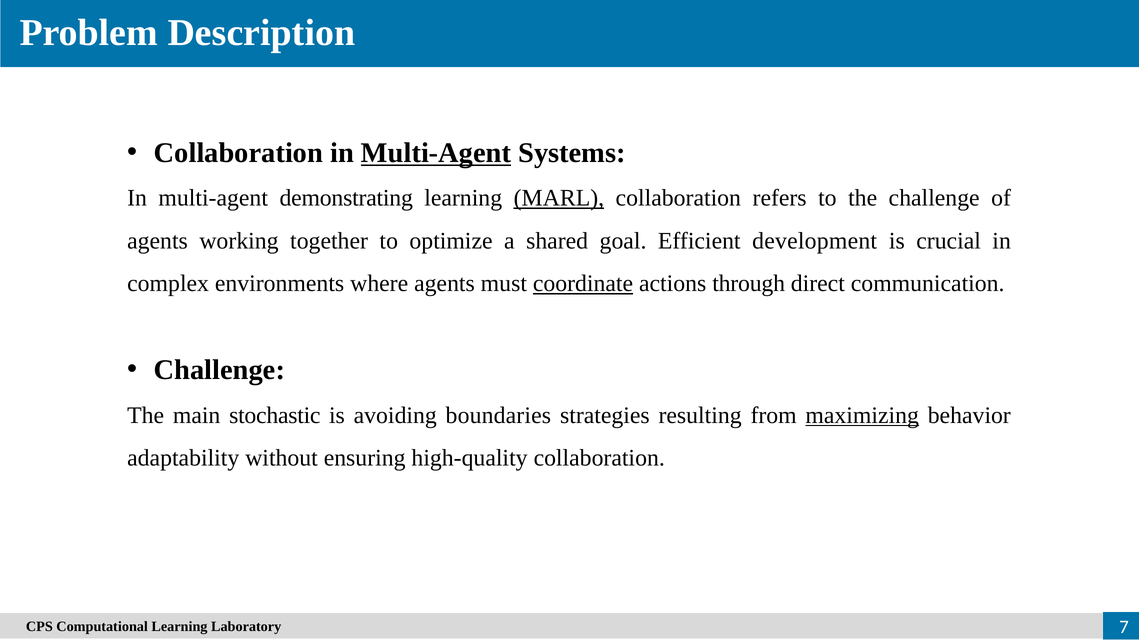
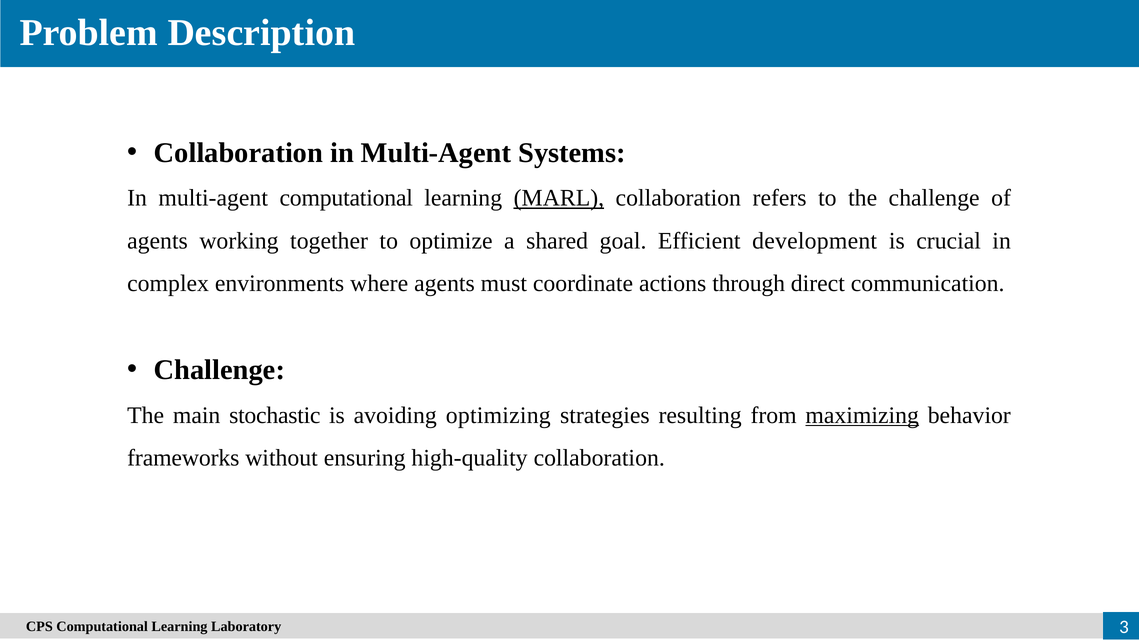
Multi-Agent at (436, 153) underline: present -> none
multi-agent demonstrating: demonstrating -> computational
coordinate underline: present -> none
boundaries: boundaries -> optimizing
adaptability: adaptability -> frameworks
7: 7 -> 3
